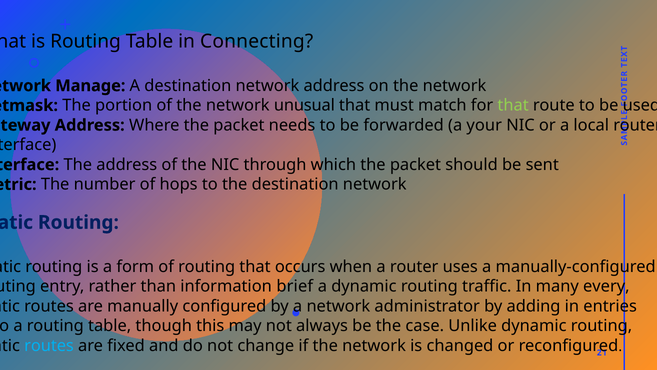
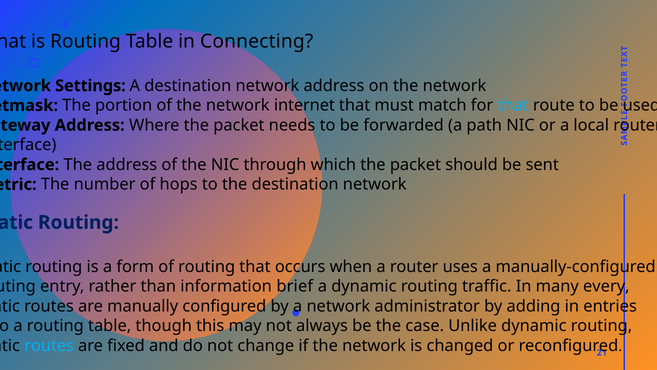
Manage: Manage -> Settings
unusual: unusual -> internet
that at (513, 105) colour: light green -> light blue
your: your -> path
